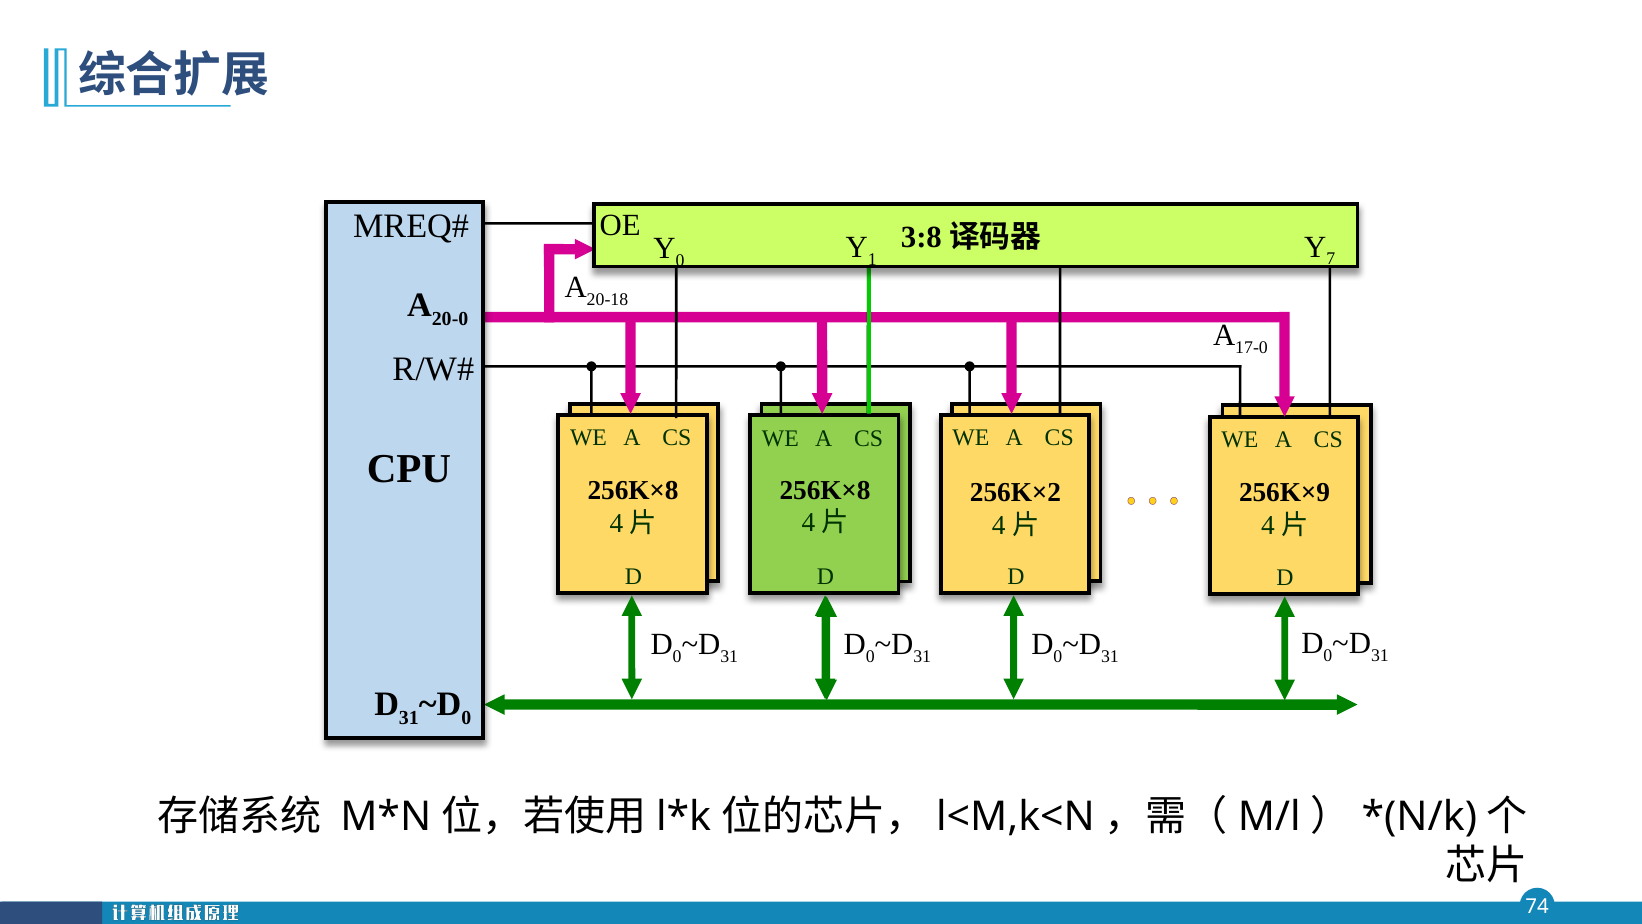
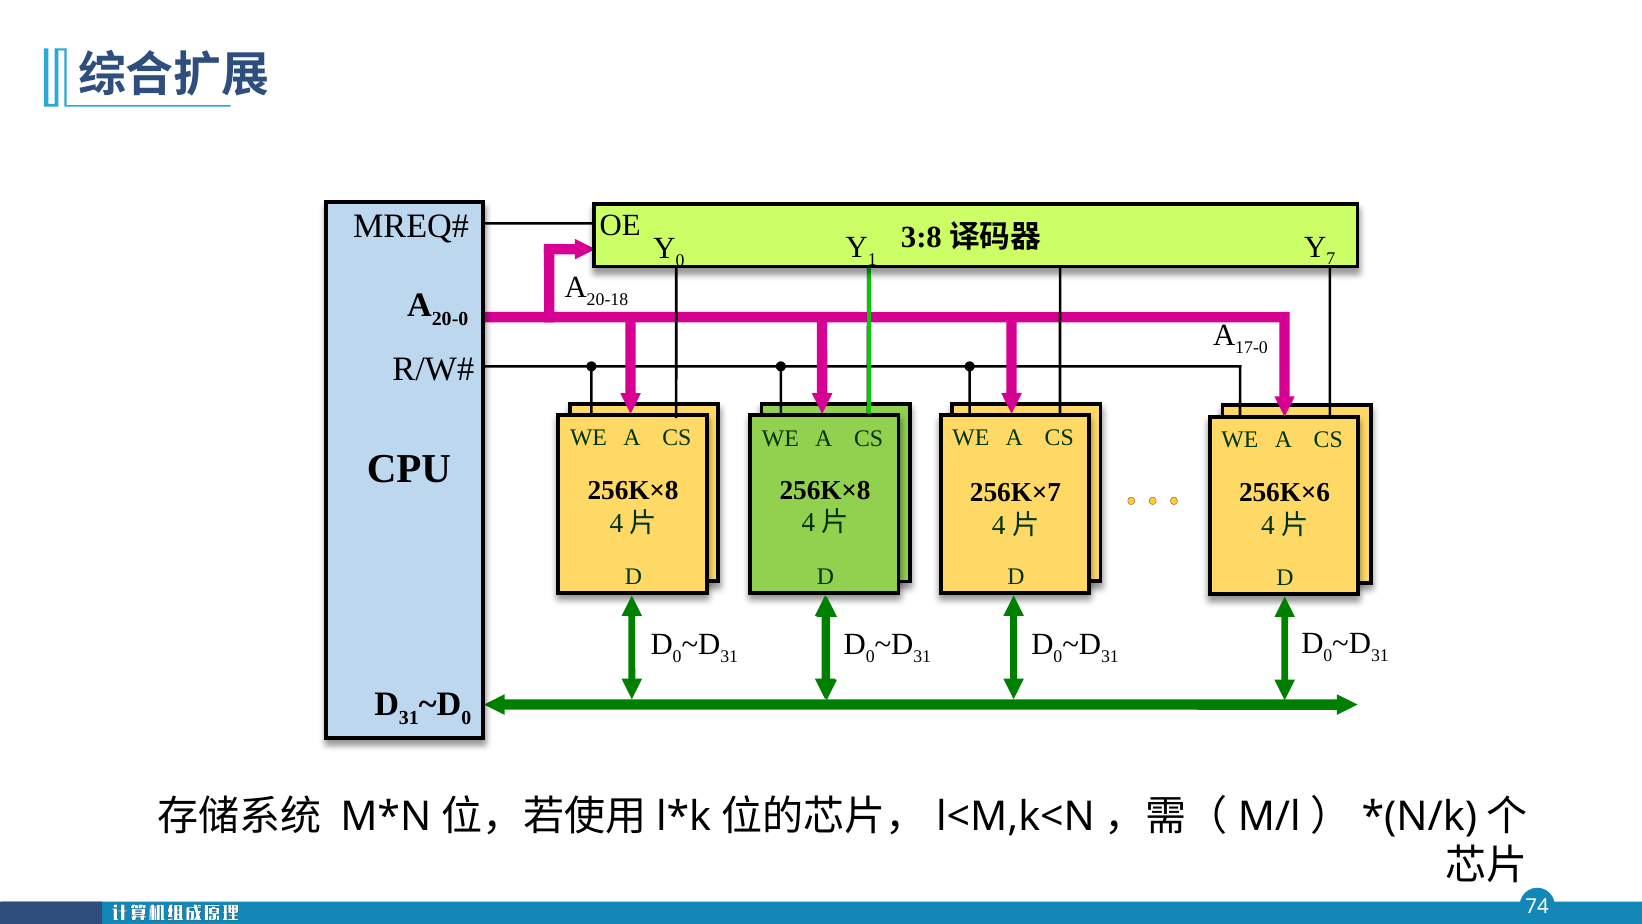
256K×2: 256K×2 -> 256K×7
256K×9: 256K×9 -> 256K×6
